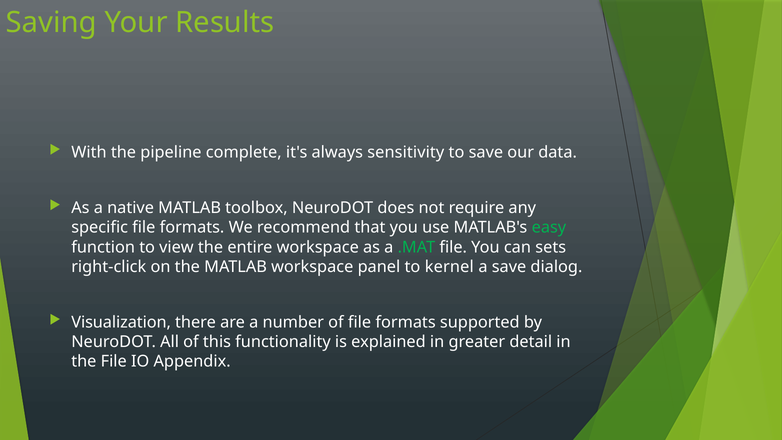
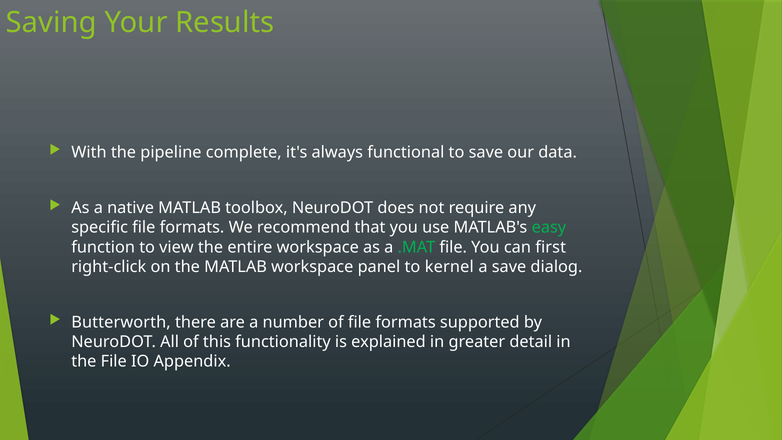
sensitivity: sensitivity -> functional
sets: sets -> first
Visualization: Visualization -> Butterworth
